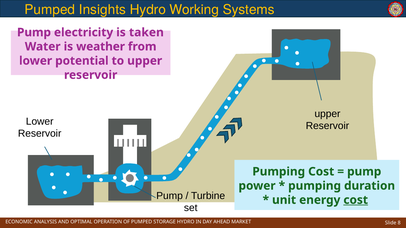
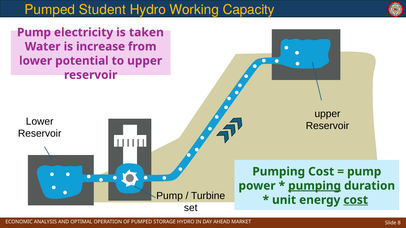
Insights: Insights -> Student
Systems: Systems -> Capacity
weather: weather -> increase
pumping at (315, 186) underline: none -> present
